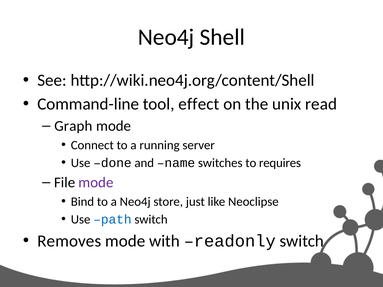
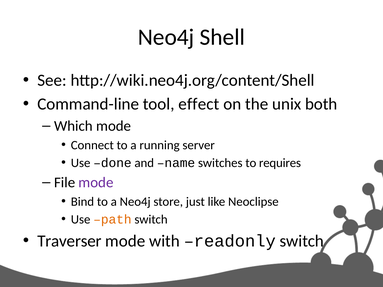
read: read -> both
Graph: Graph -> Which
path colour: blue -> orange
Removes: Removes -> Traverser
